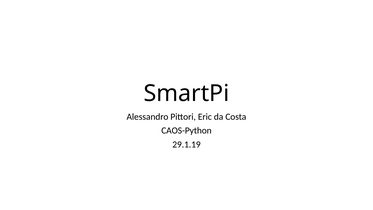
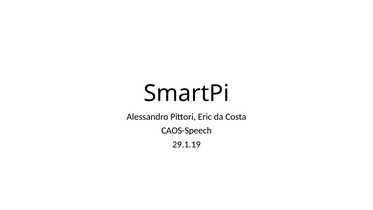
CAOS-Python: CAOS-Python -> CAOS-Speech
